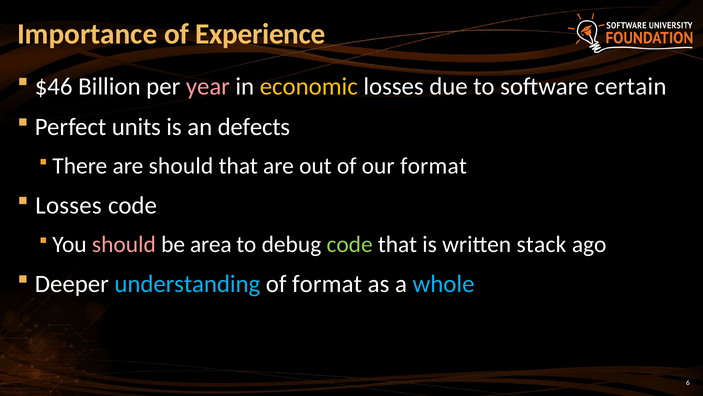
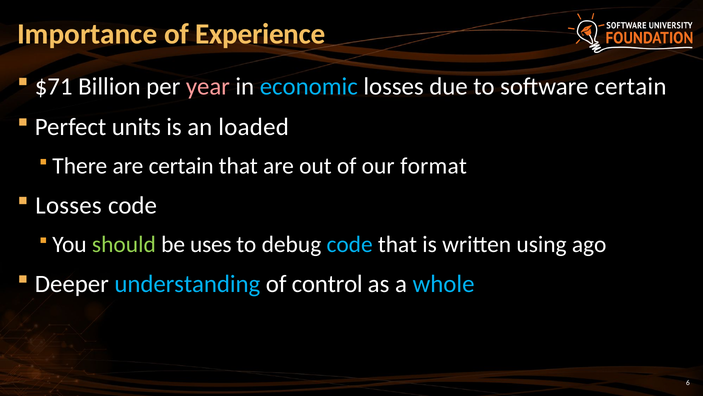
$46: $46 -> $71
economic colour: yellow -> light blue
defects: defects -> loaded
are should: should -> certain
should at (124, 244) colour: pink -> light green
area: area -> uses
code at (350, 244) colour: light green -> light blue
stack: stack -> using
of format: format -> control
